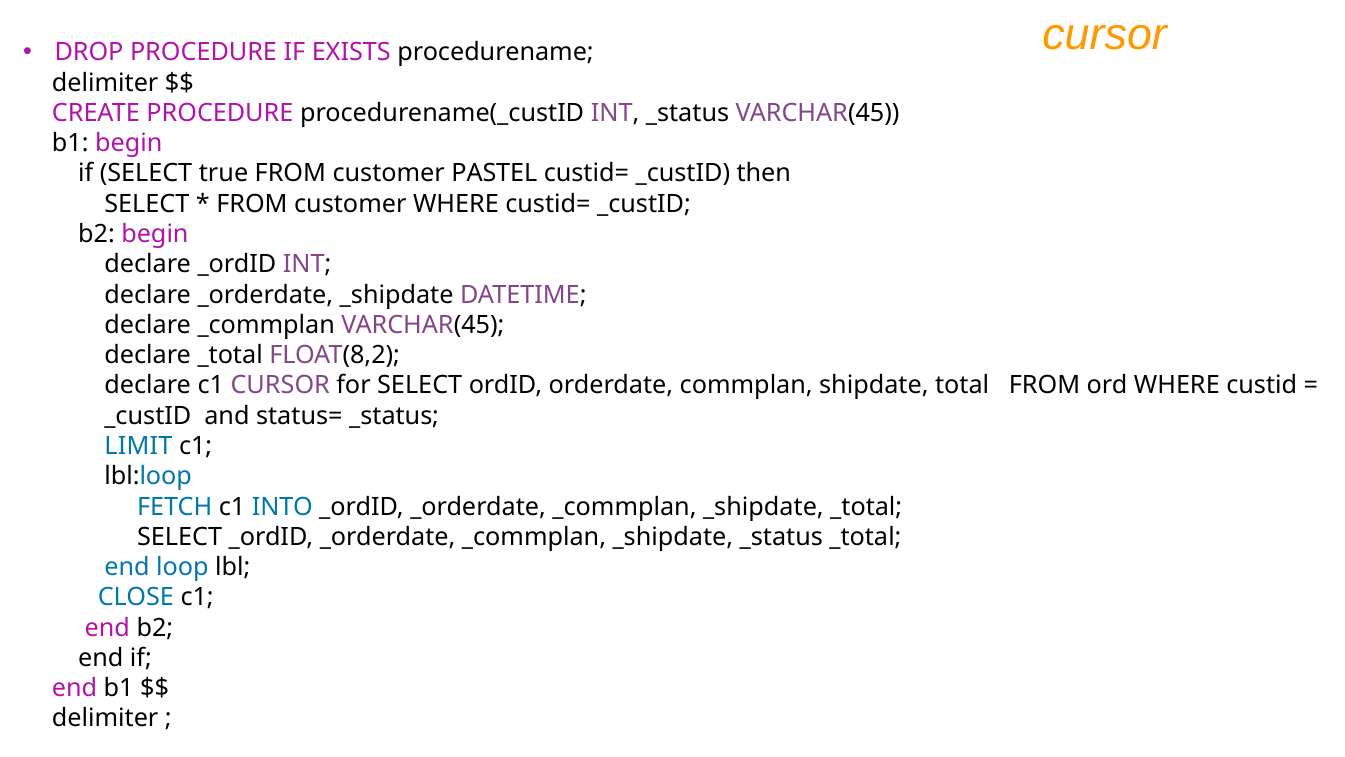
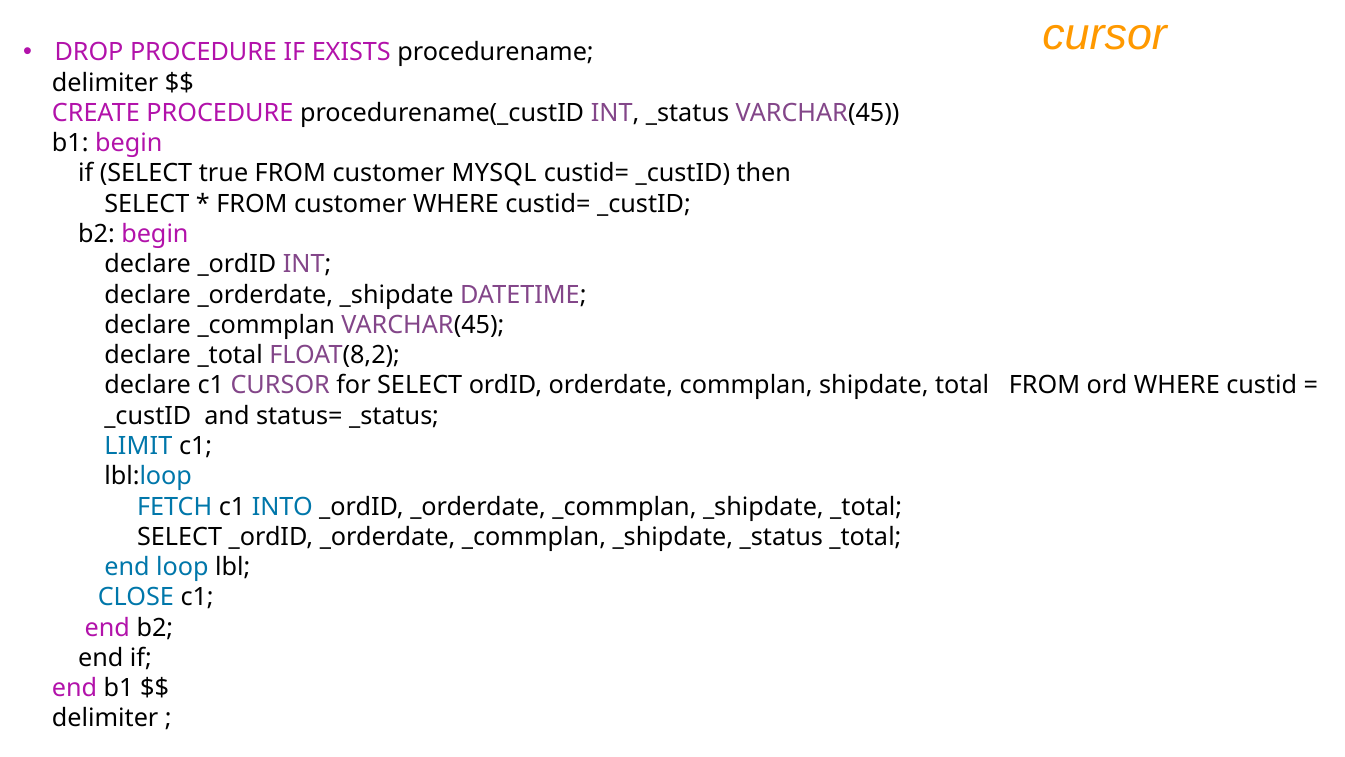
PASTEL: PASTEL -> MYSQL
